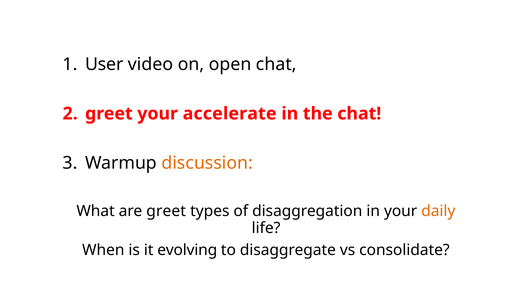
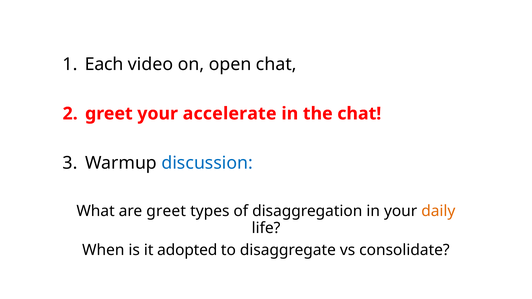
User: User -> Each
discussion colour: orange -> blue
evolving: evolving -> adopted
